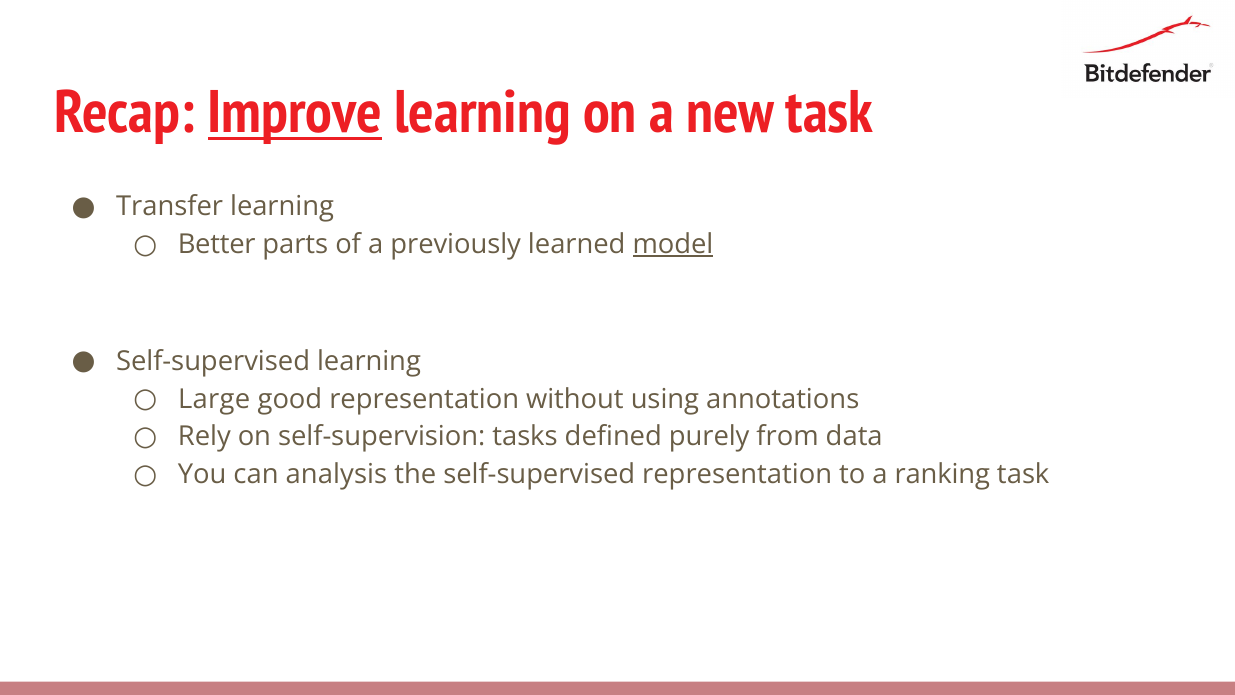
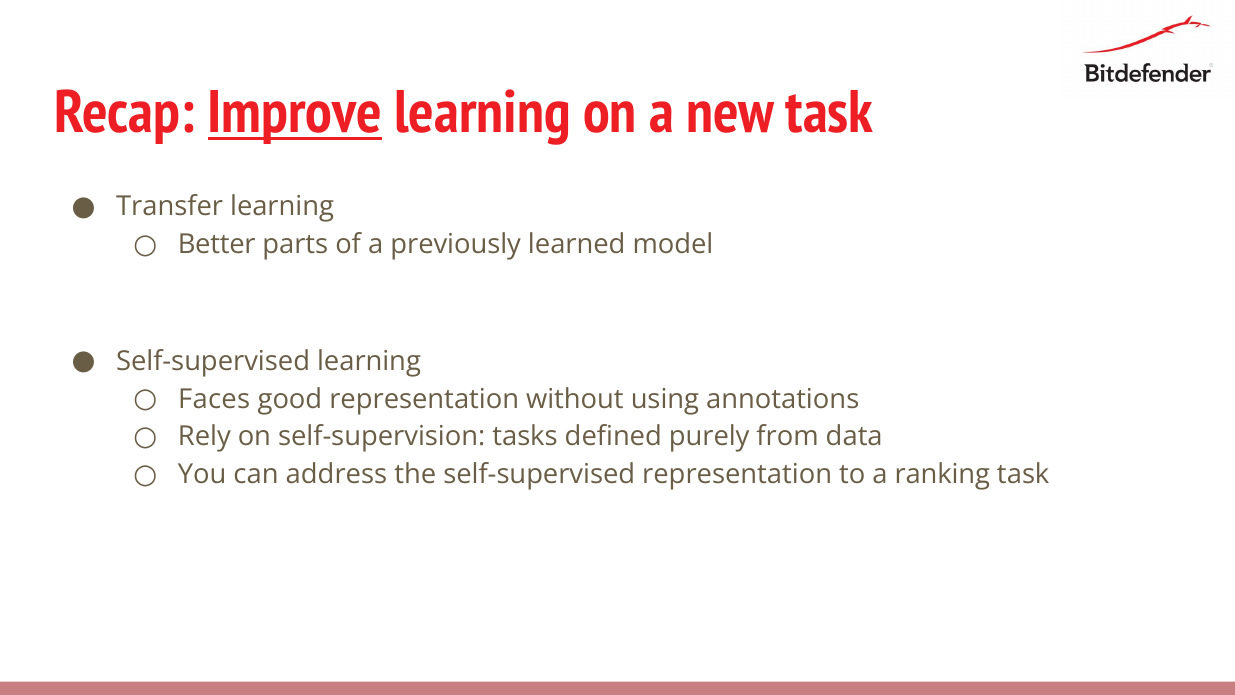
model underline: present -> none
Large: Large -> Faces
analysis: analysis -> address
